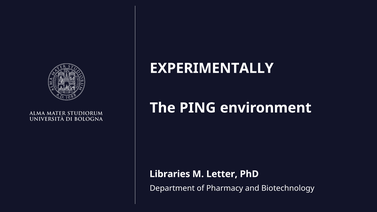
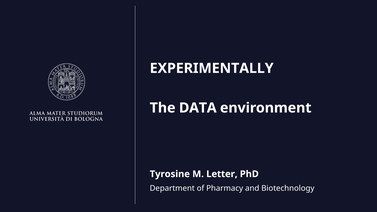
PING: PING -> DATA
Libraries: Libraries -> Tyrosine
